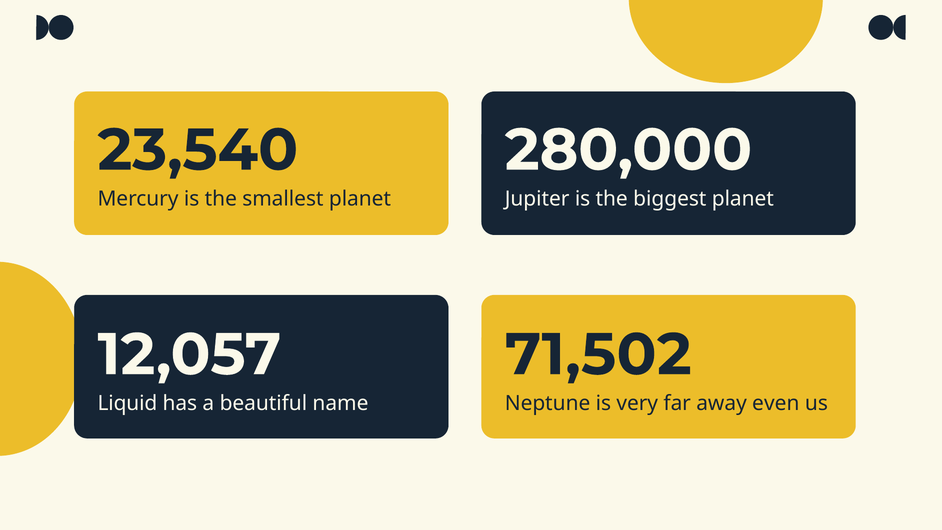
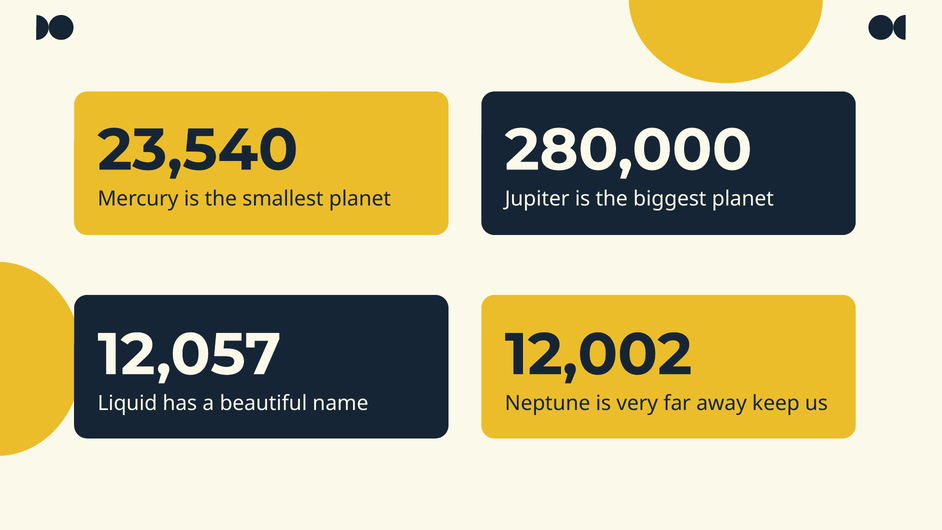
71,502: 71,502 -> 12,002
even: even -> keep
